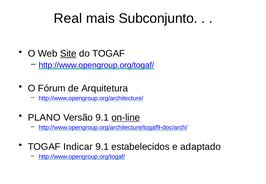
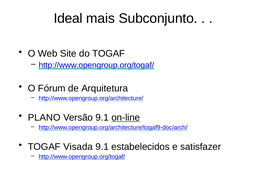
Real: Real -> Ideal
Site underline: present -> none
Indicar: Indicar -> Visada
adaptado: adaptado -> satisfazer
